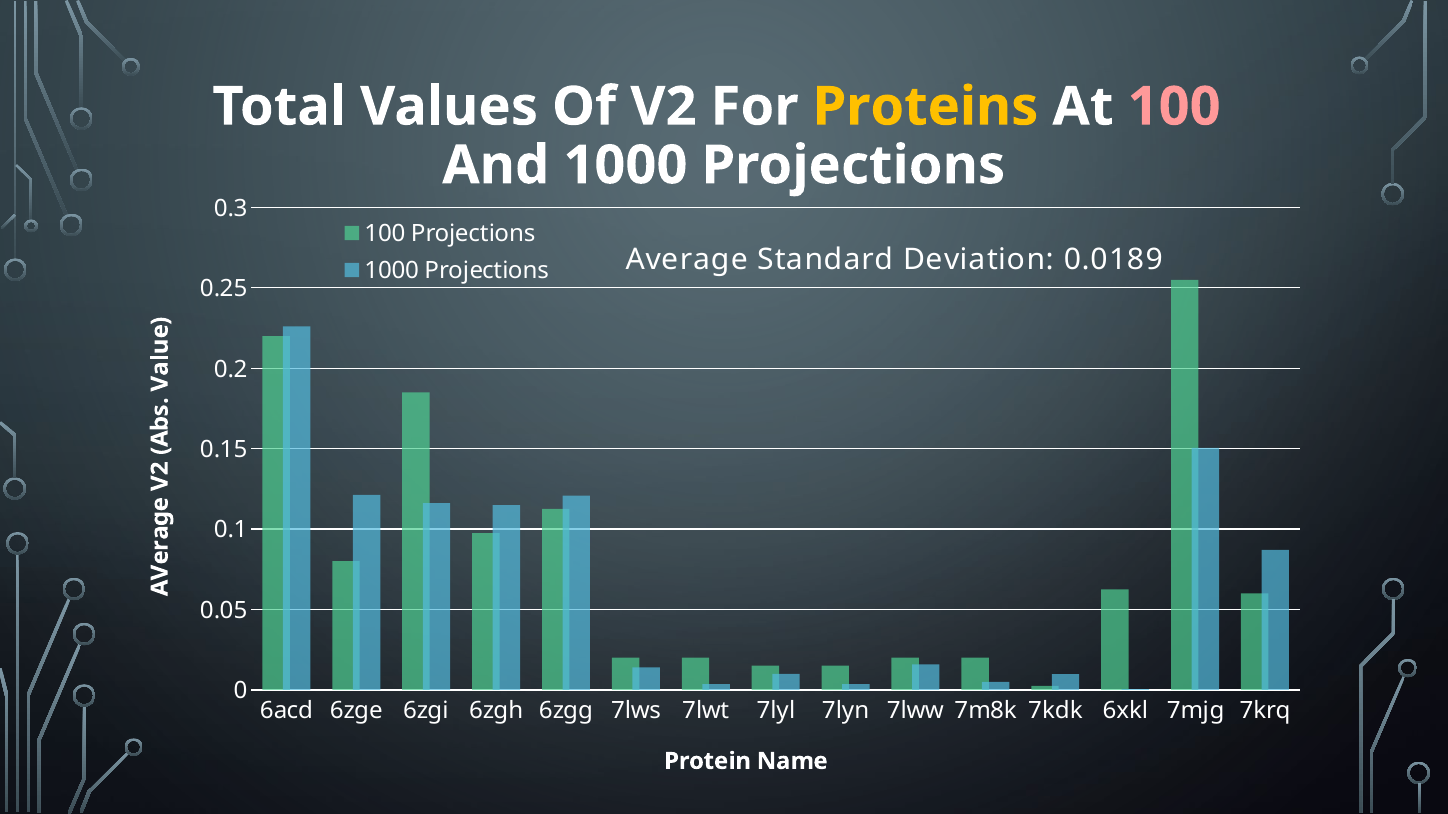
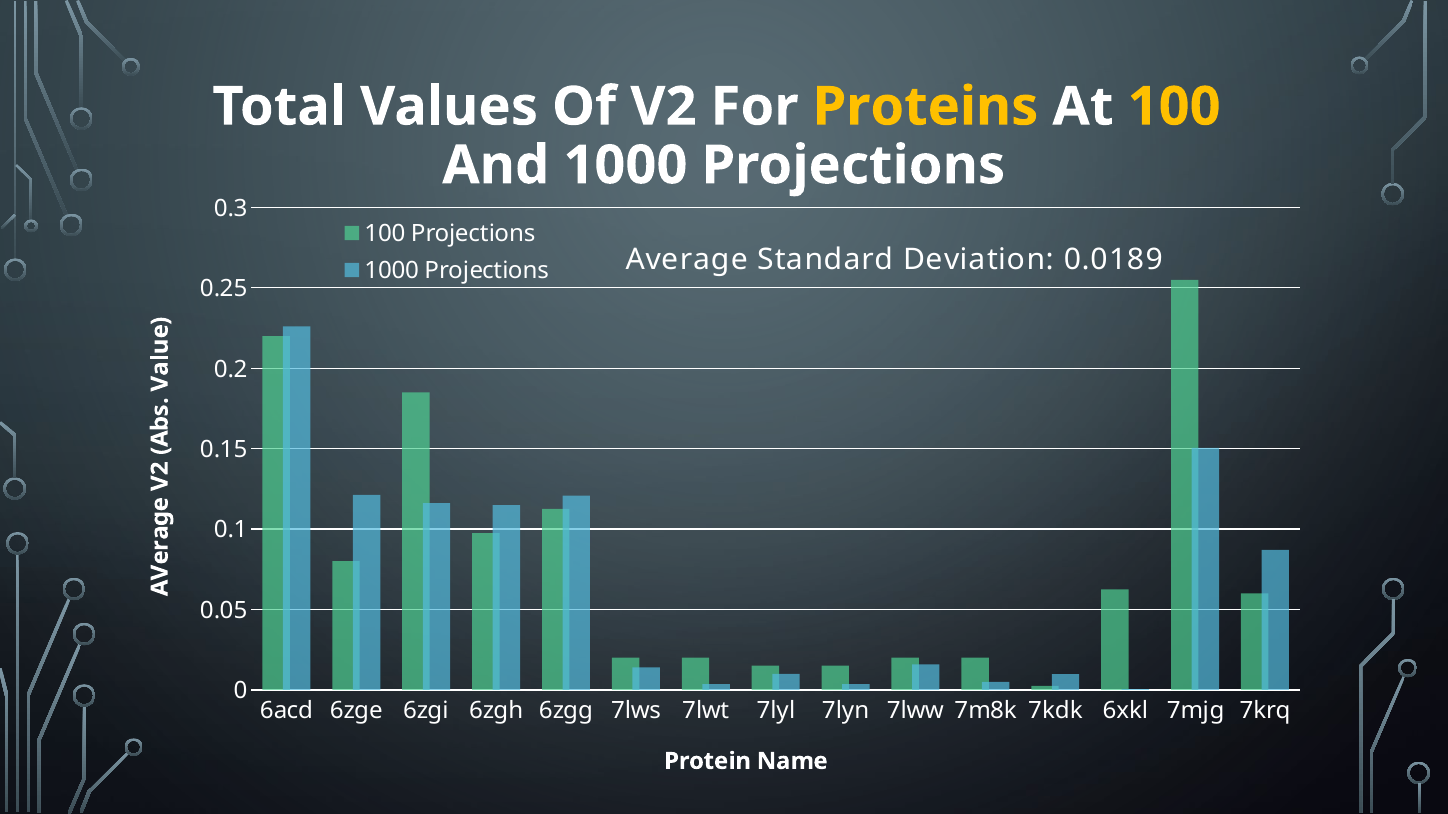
100 at (1174, 107) colour: pink -> yellow
